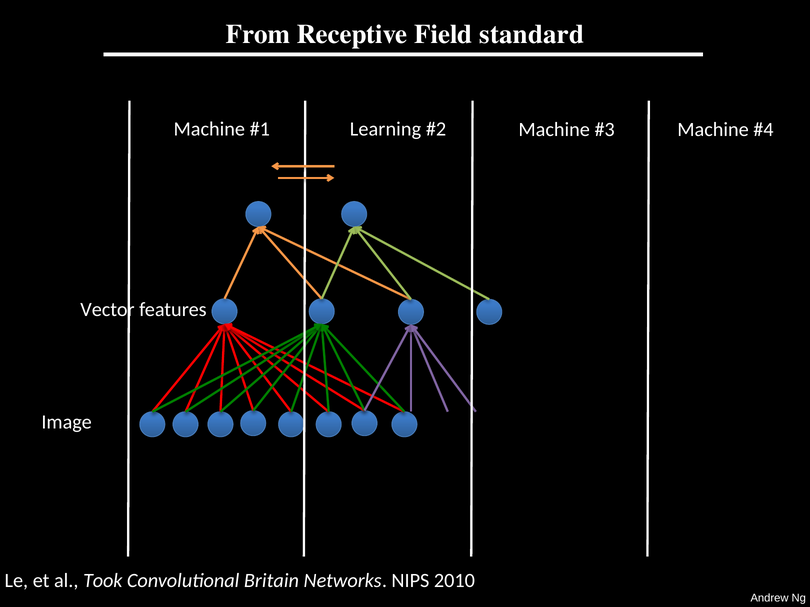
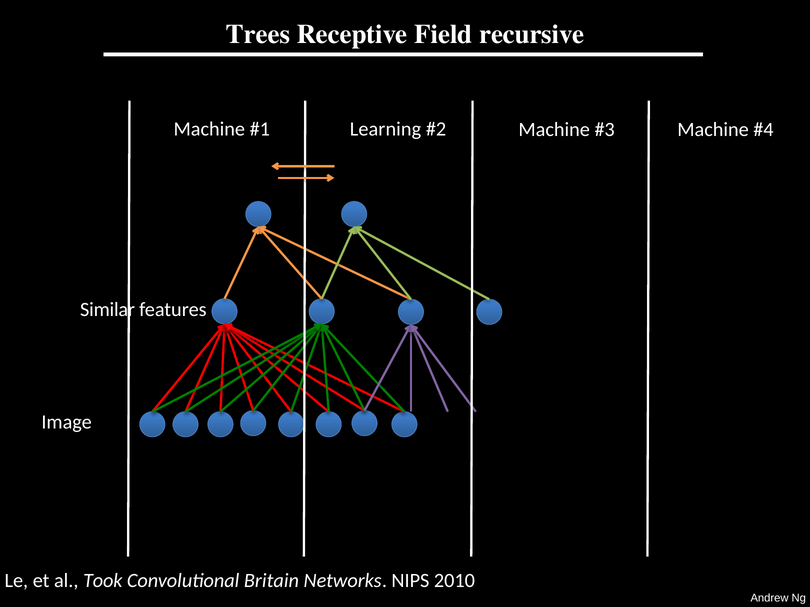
From: From -> Trees
standard: standard -> recursive
Vector: Vector -> Similar
